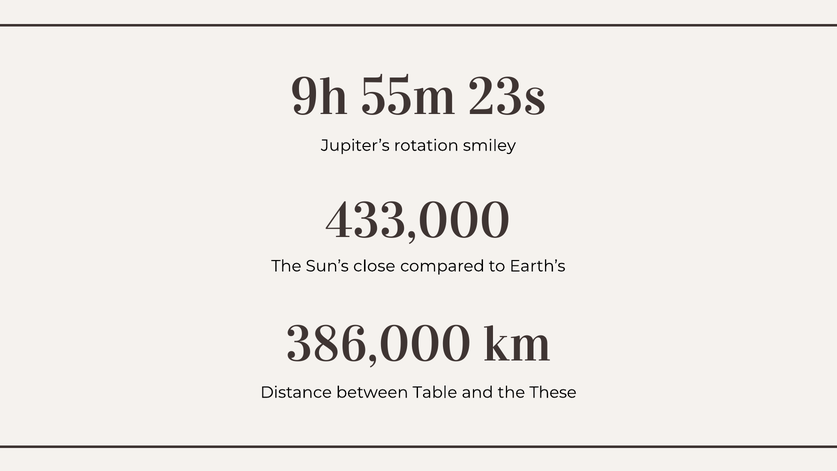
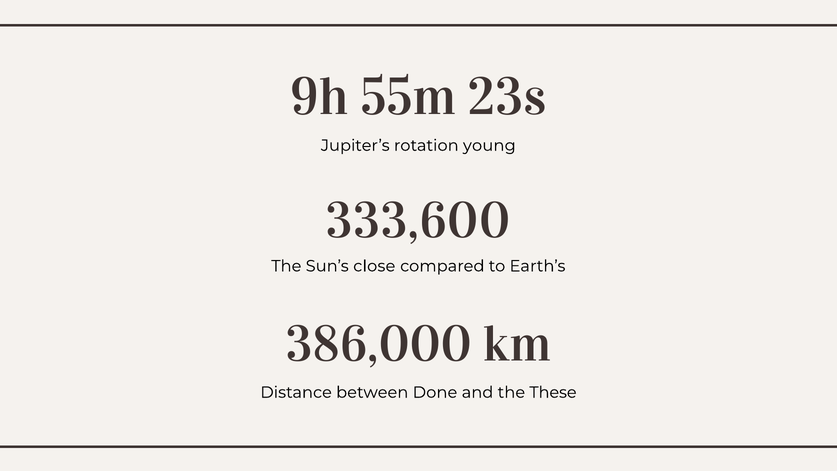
smiley: smiley -> young
433,000: 433,000 -> 333,600
Table: Table -> Done
